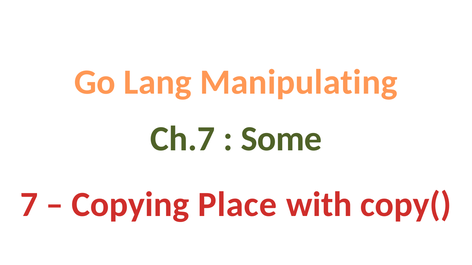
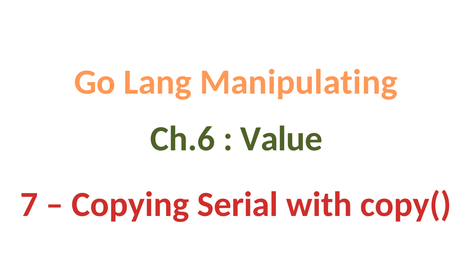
Ch.7: Ch.7 -> Ch.6
Some: Some -> Value
Place: Place -> Serial
